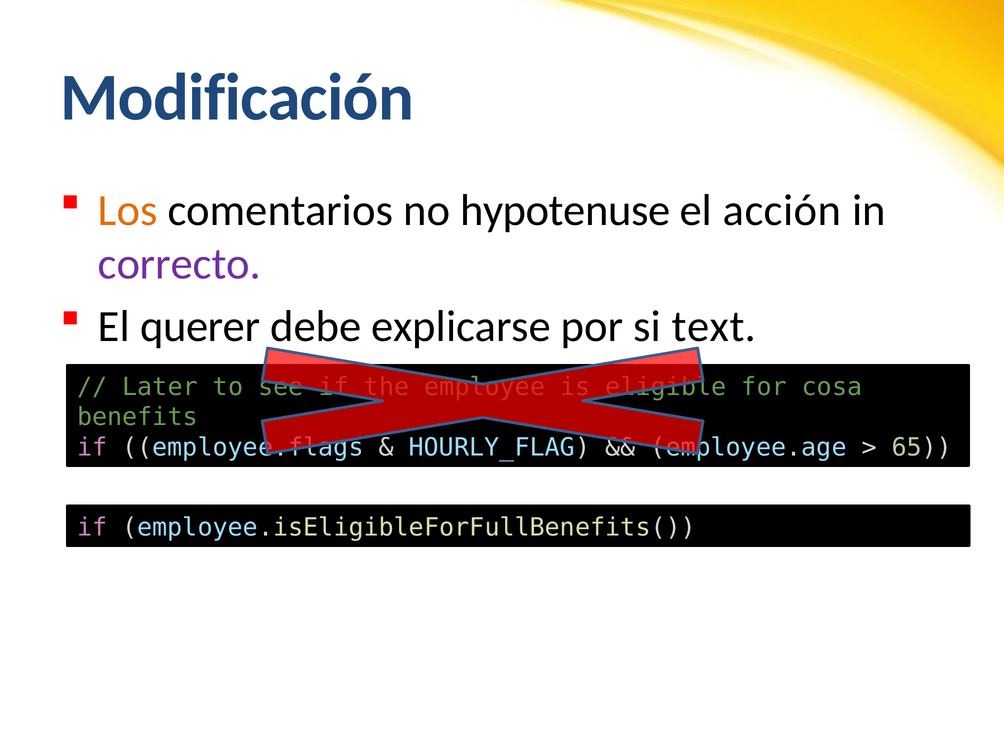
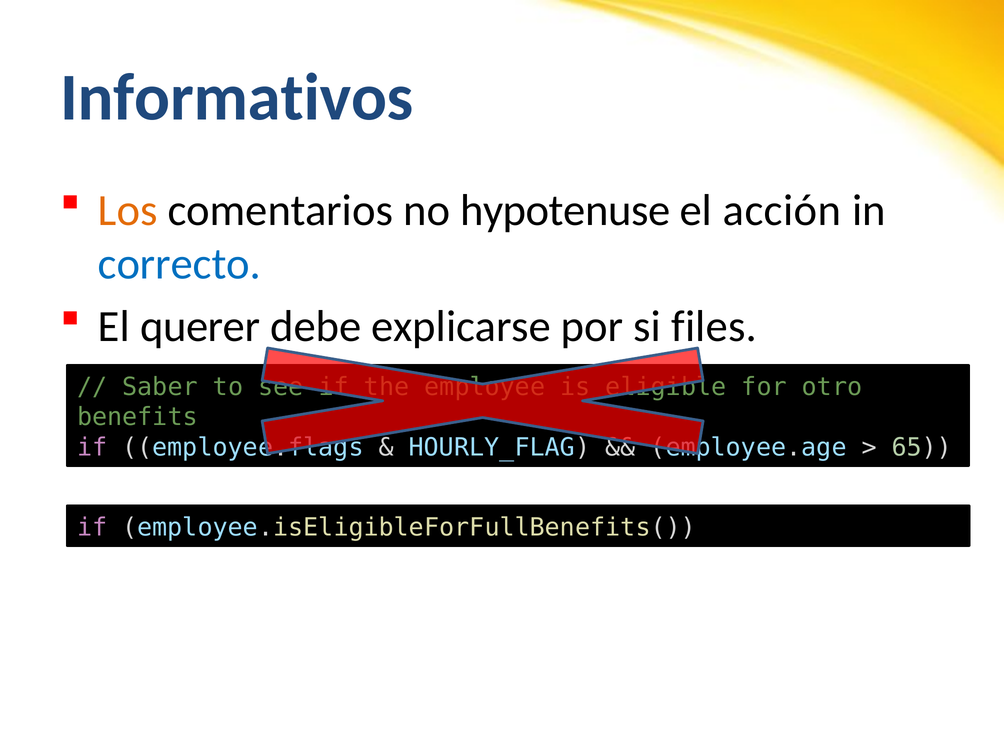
Modificación: Modificación -> Informativos
correcto colour: purple -> blue
text: text -> files
Later: Later -> Saber
cosa: cosa -> otro
